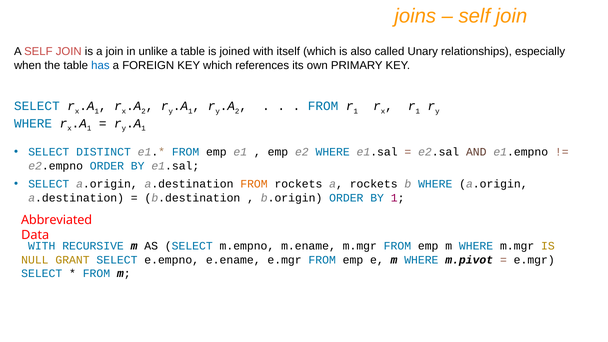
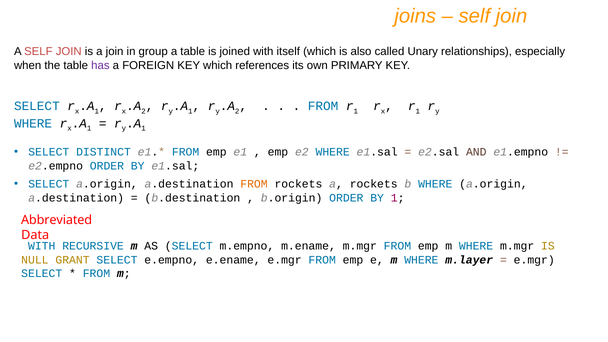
unlike: unlike -> group
has colour: blue -> purple
m.pivot: m.pivot -> m.layer
